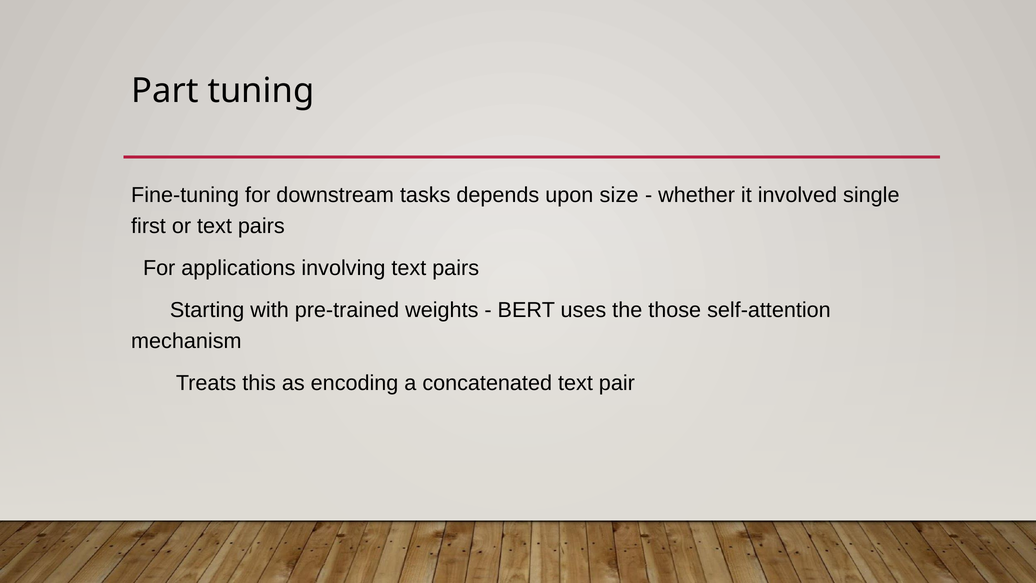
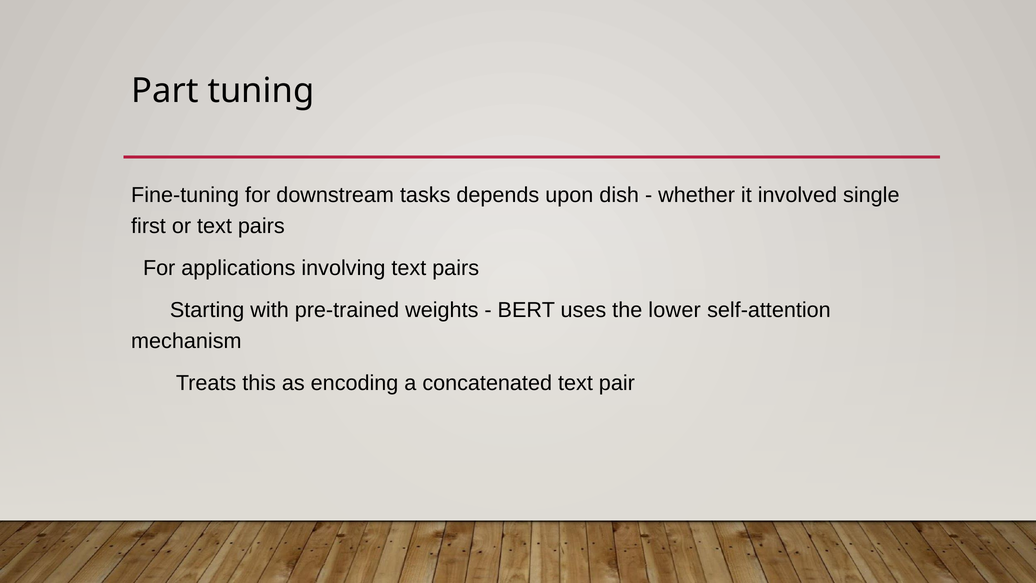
size: size -> dish
those: those -> lower
